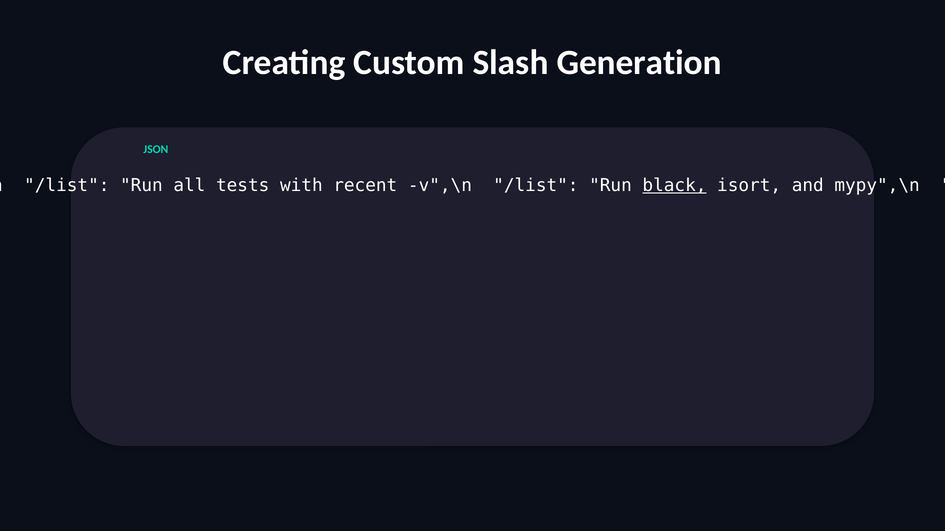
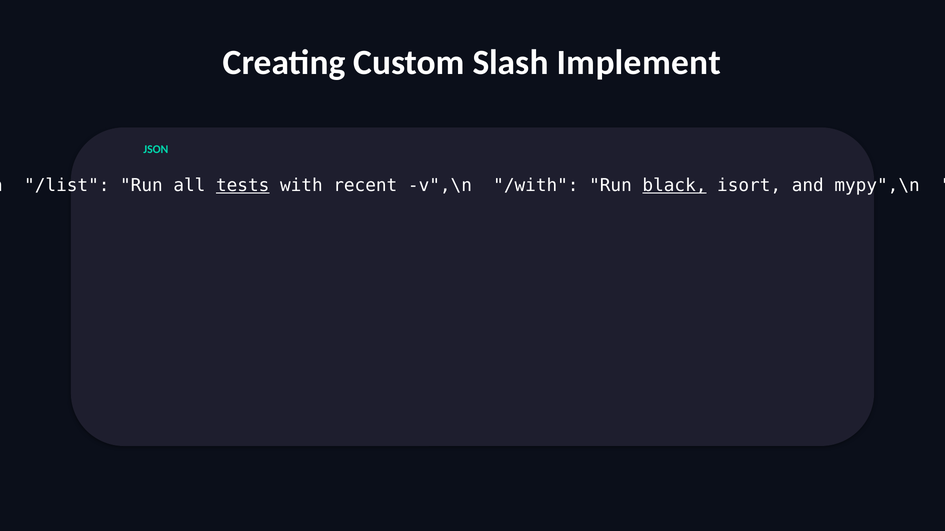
Generation: Generation -> Implement
tests underline: none -> present
v",\n /list: /list -> /with
